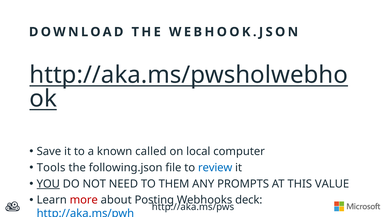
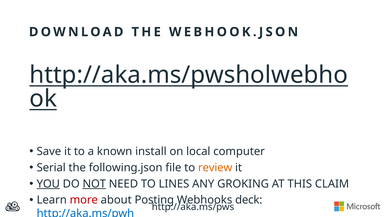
called: called -> install
Tools: Tools -> Serial
review colour: blue -> orange
NOT underline: none -> present
THEM: THEM -> LINES
PROMPTS: PROMPTS -> GROKING
VALUE: VALUE -> CLAIM
